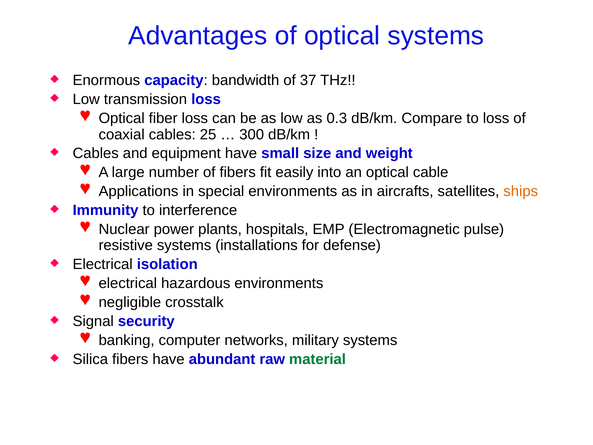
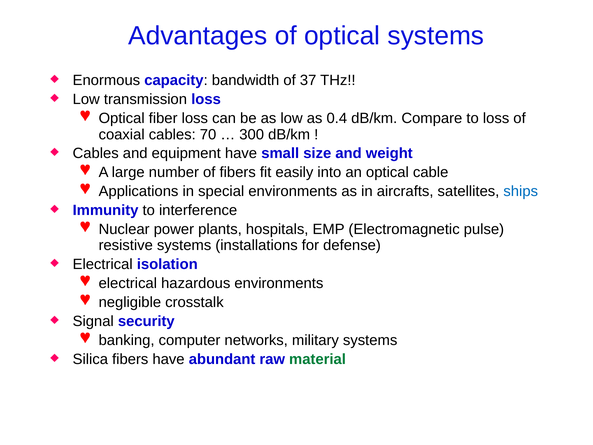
0.3: 0.3 -> 0.4
25: 25 -> 70
ships colour: orange -> blue
